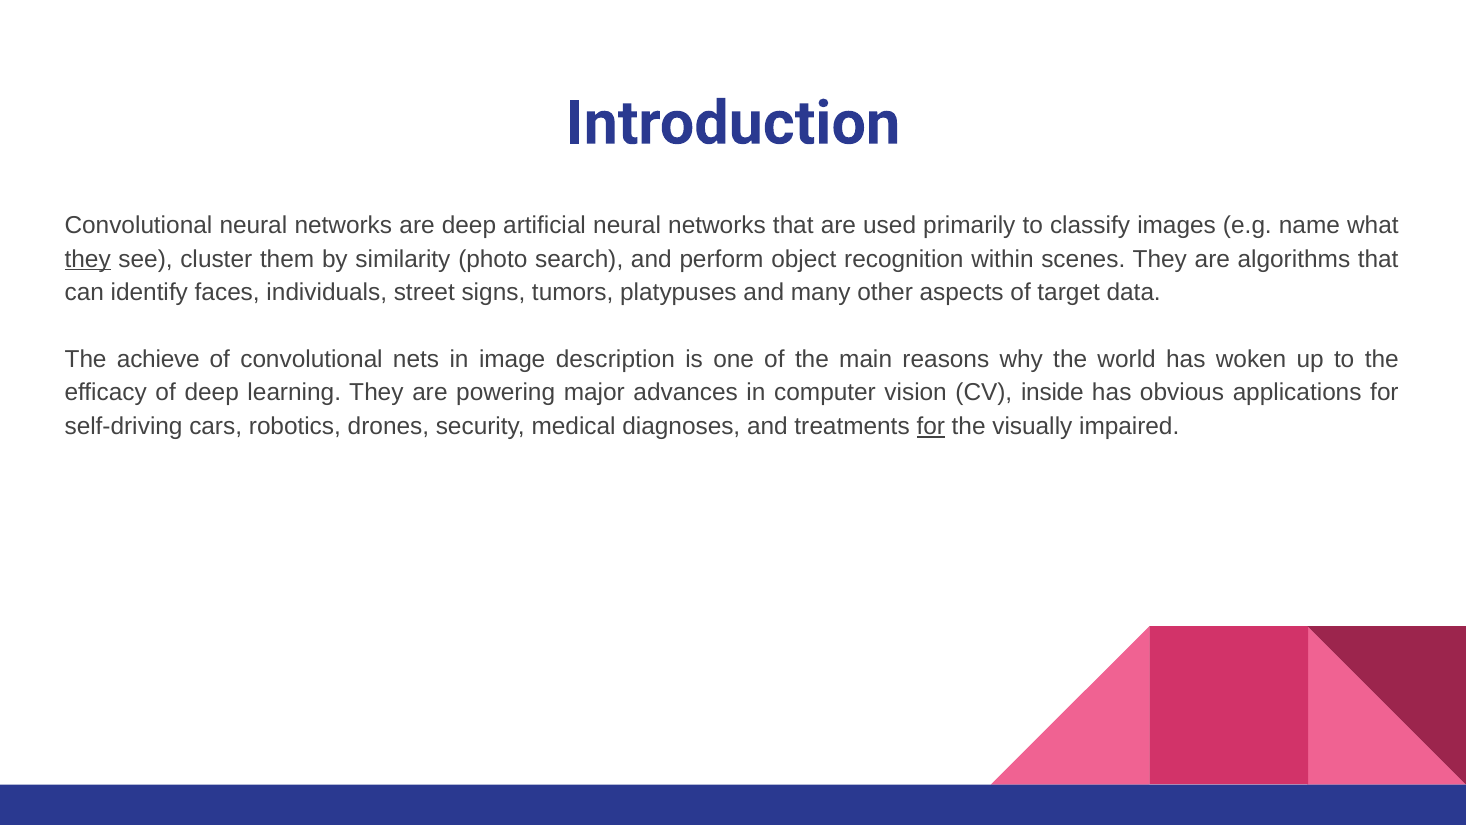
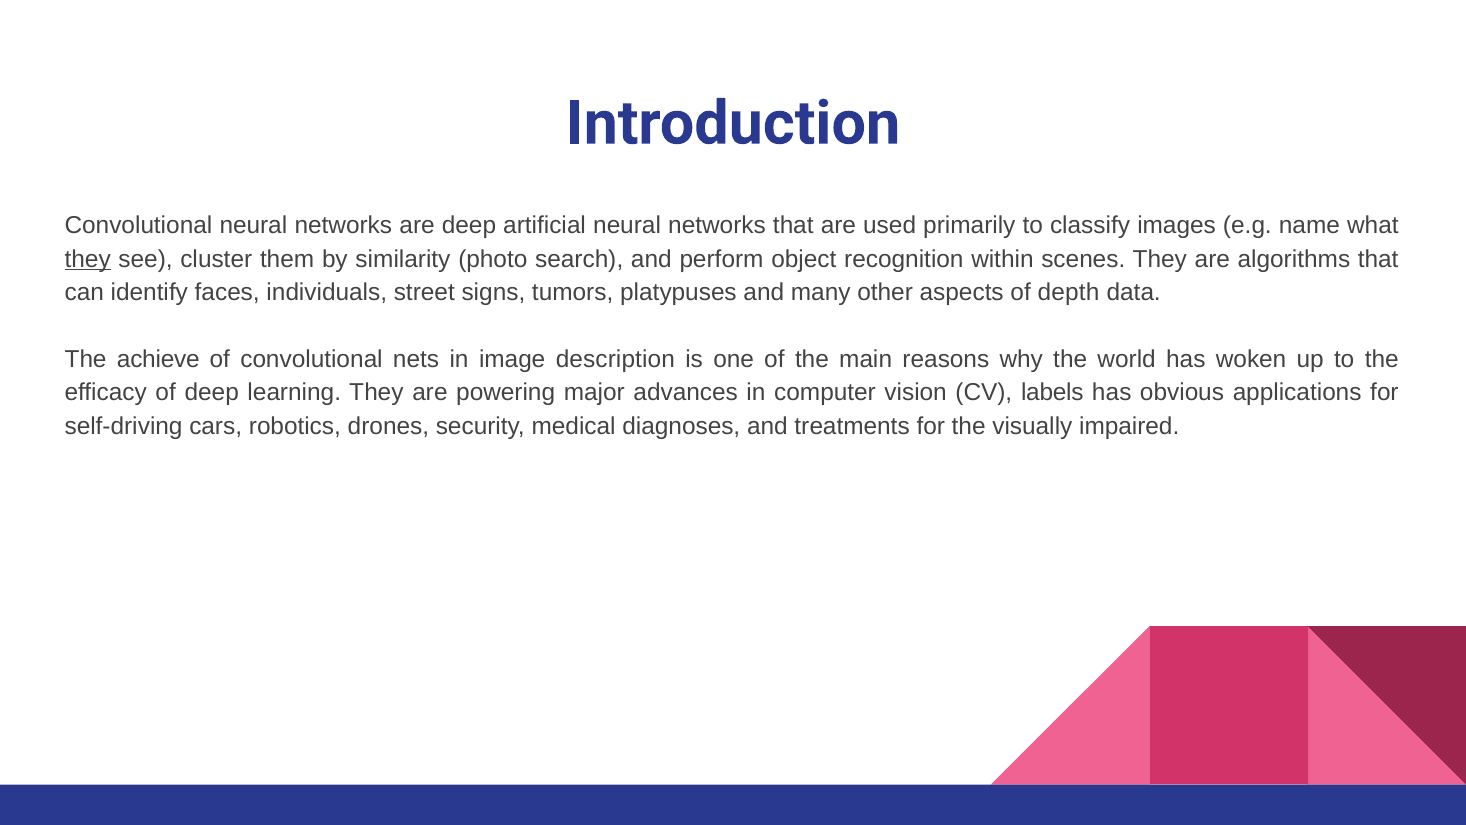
target: target -> depth
inside: inside -> labels
for at (931, 426) underline: present -> none
